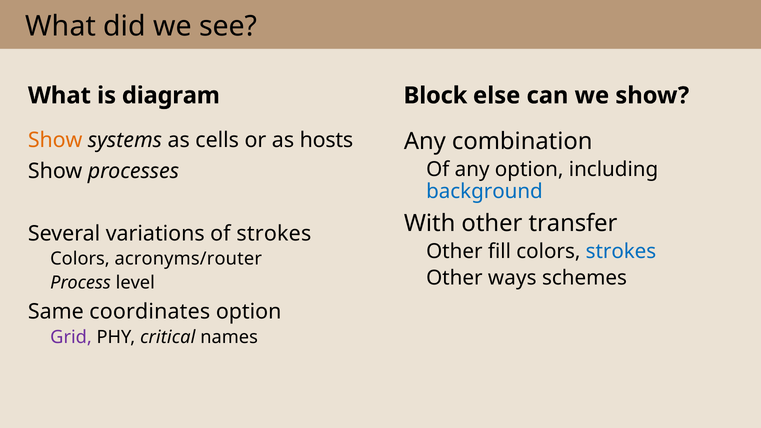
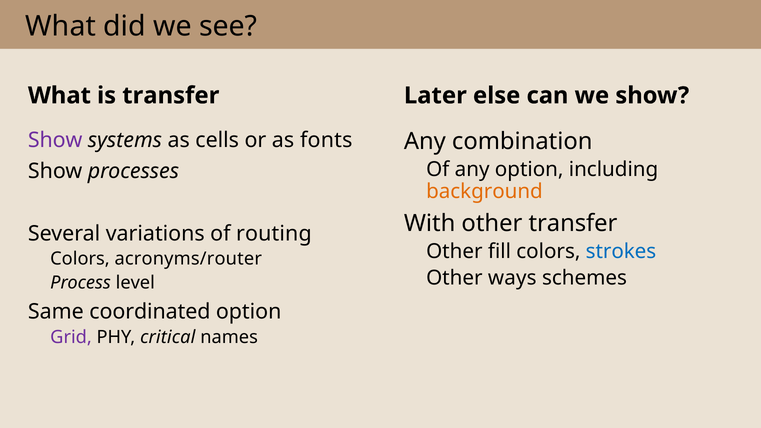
is diagram: diagram -> transfer
Block: Block -> Later
Show at (55, 140) colour: orange -> purple
hosts: hosts -> fonts
background colour: blue -> orange
of strokes: strokes -> routing
coordinates: coordinates -> coordinated
